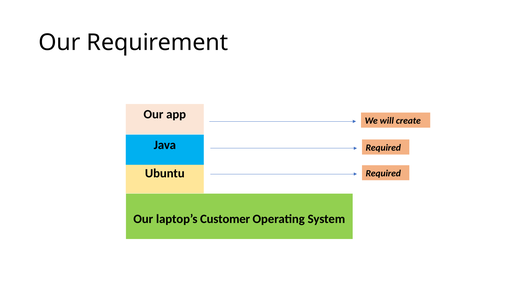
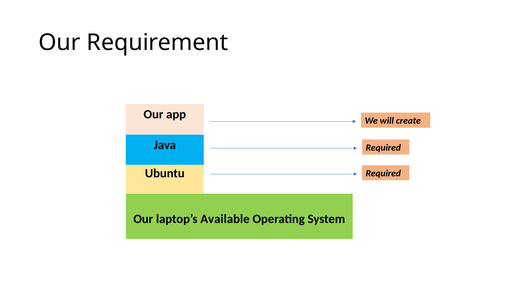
Customer: Customer -> Available
